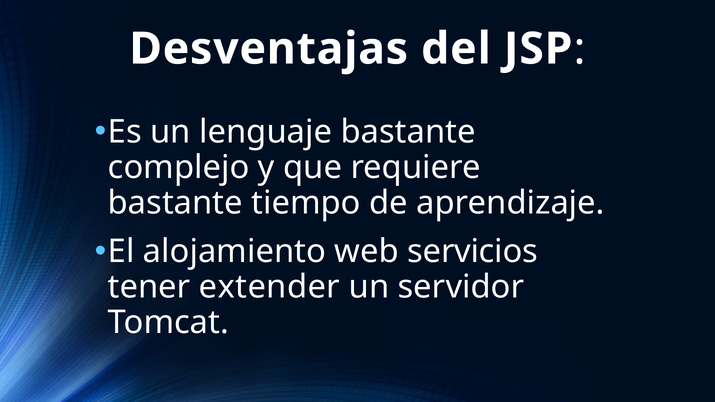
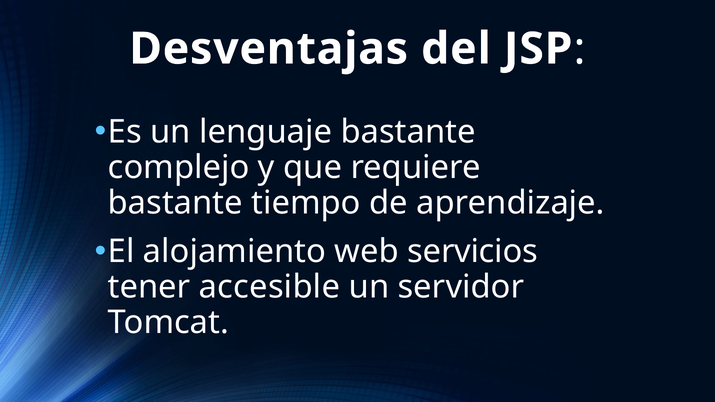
extender: extender -> accesible
